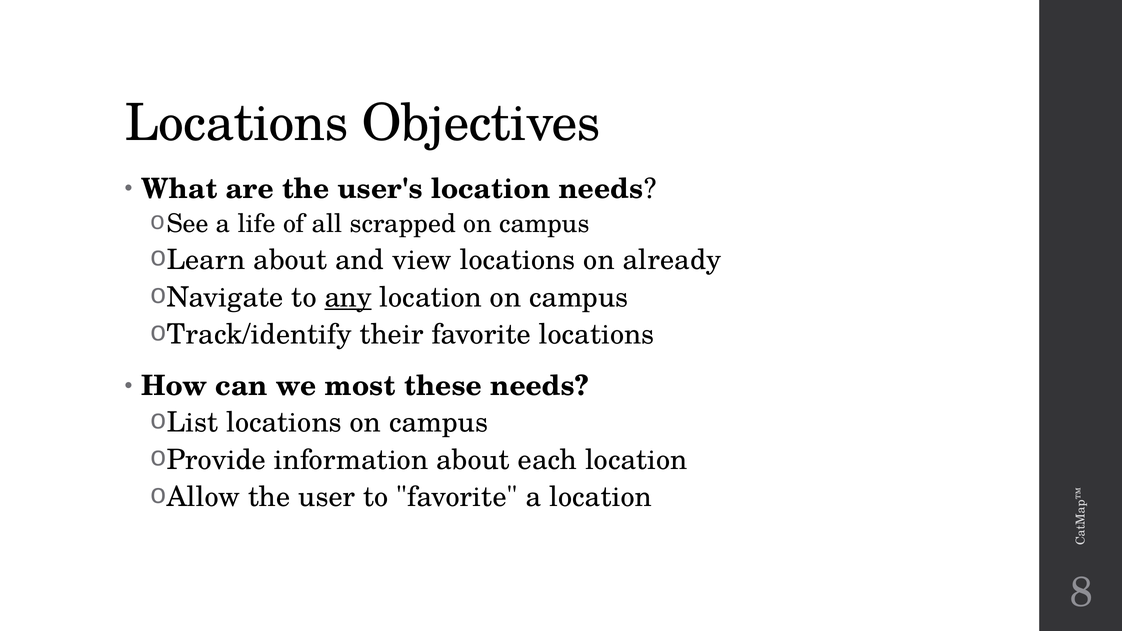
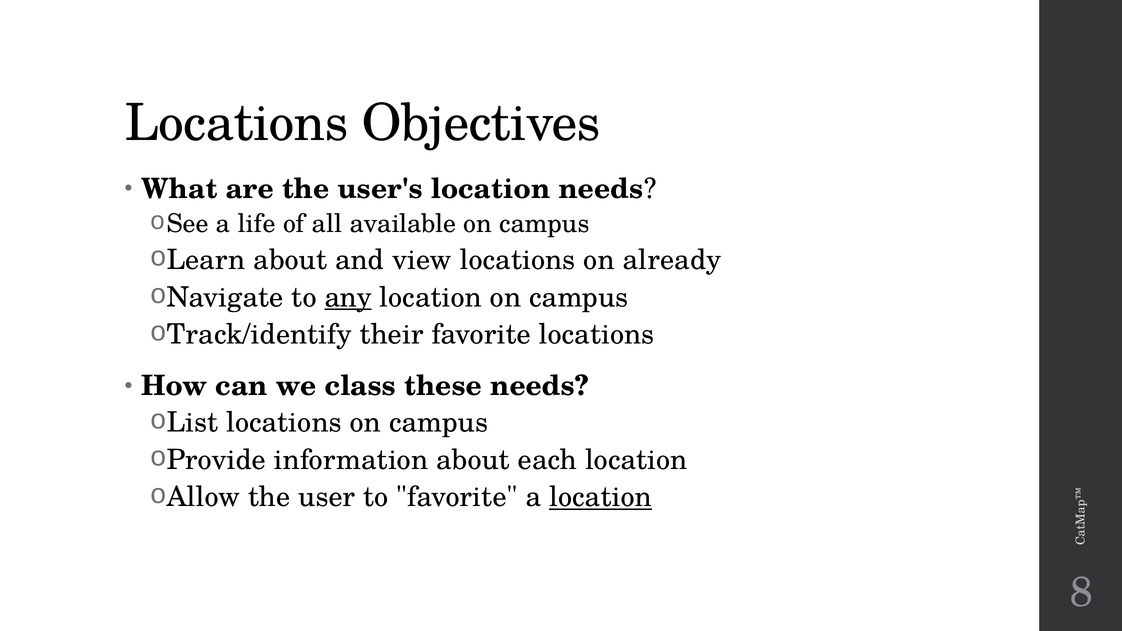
scrapped: scrapped -> available
most: most -> class
location at (600, 497) underline: none -> present
